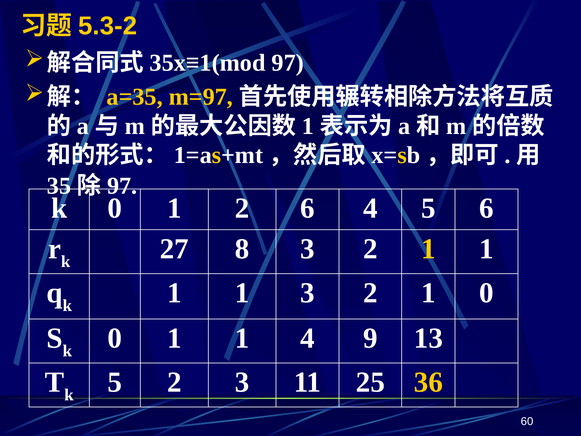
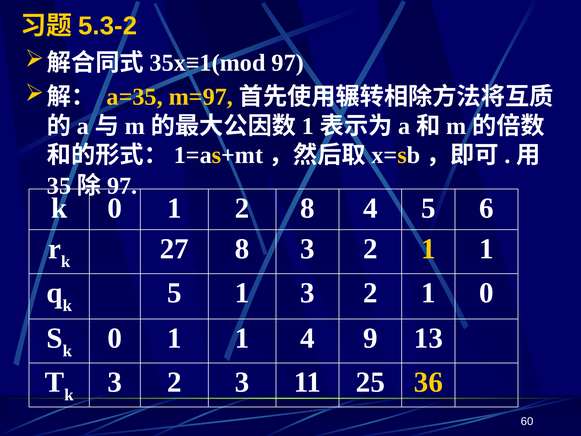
2 6: 6 -> 8
k 1: 1 -> 5
k 5: 5 -> 3
